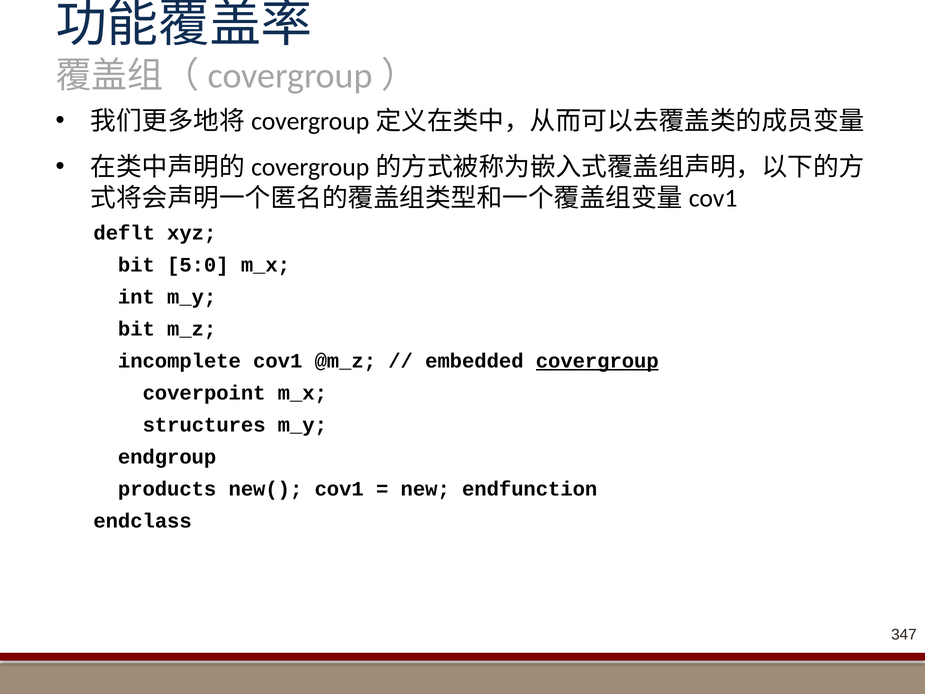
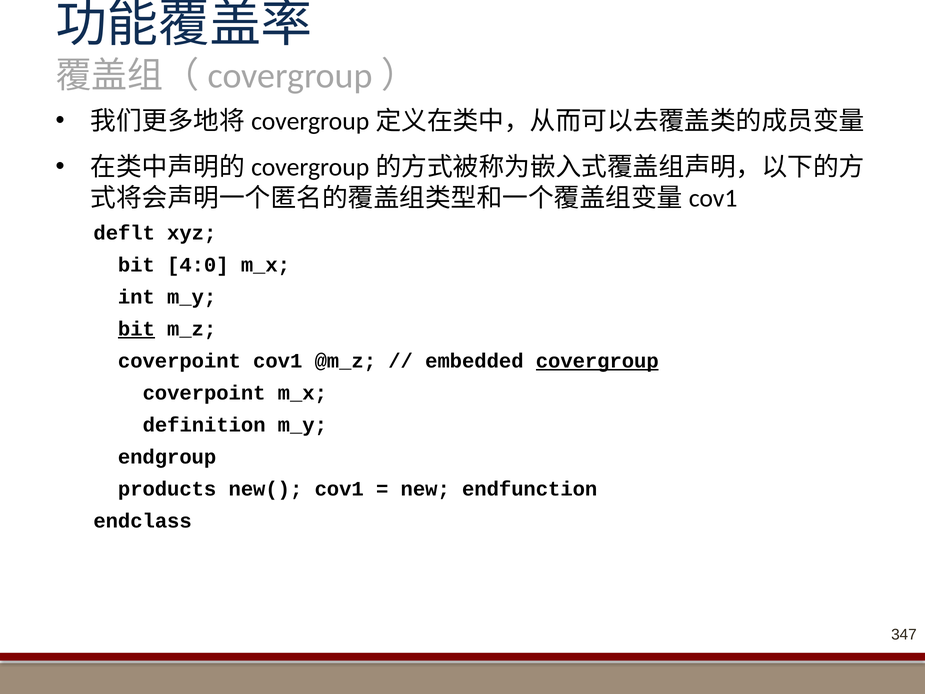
5:0: 5:0 -> 4:0
bit at (136, 329) underline: none -> present
incomplete at (179, 361): incomplete -> coverpoint
structures: structures -> definition
